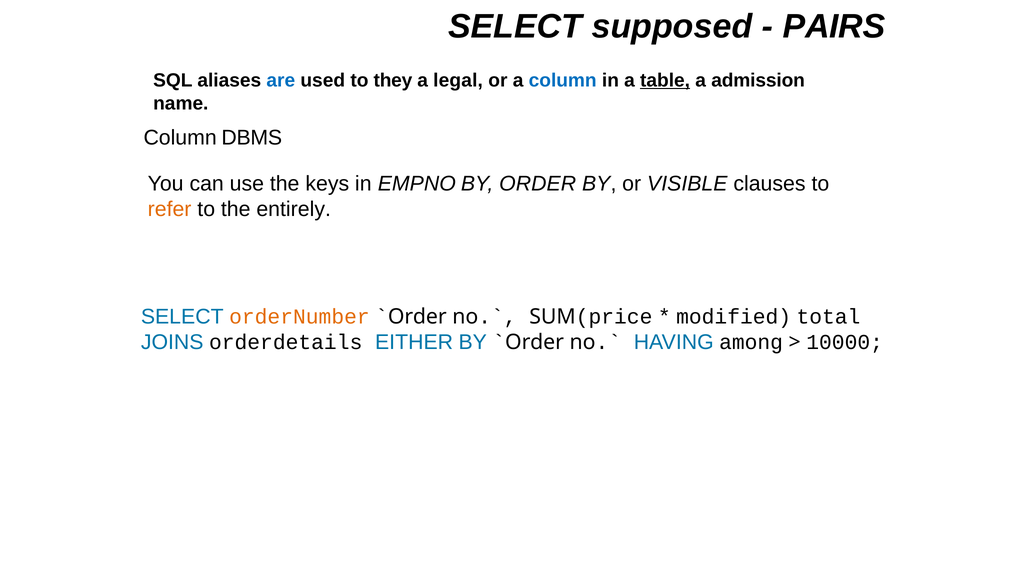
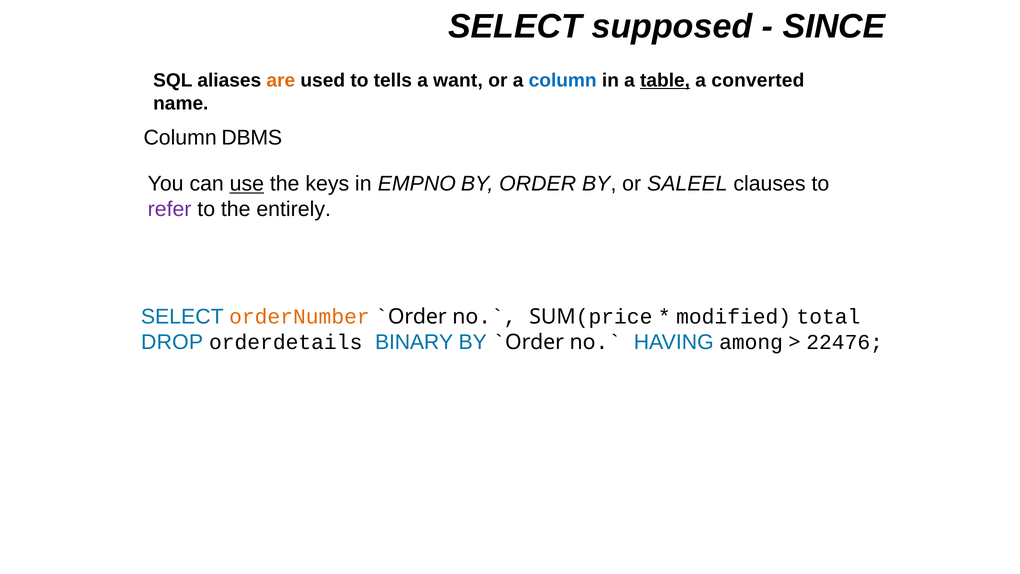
PAIRS: PAIRS -> SINCE
are colour: blue -> orange
they: they -> tells
legal: legal -> want
admission: admission -> converted
use underline: none -> present
VISIBLE: VISIBLE -> SALEEL
refer colour: orange -> purple
JOINS: JOINS -> DROP
EITHER: EITHER -> BINARY
10000: 10000 -> 22476
